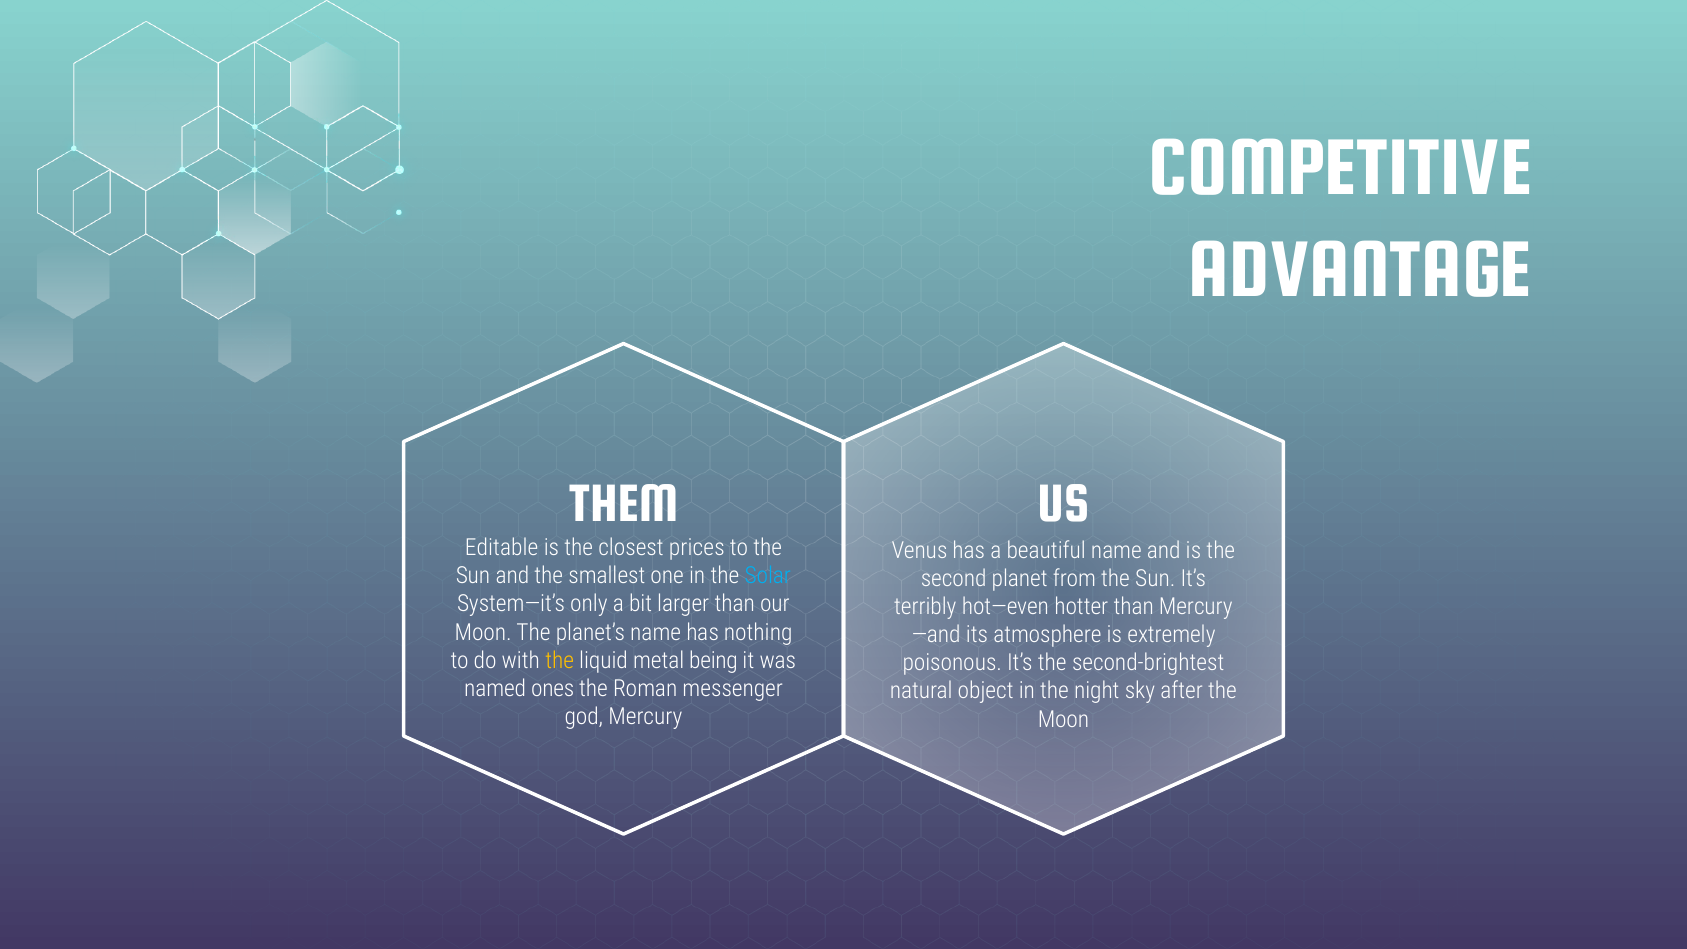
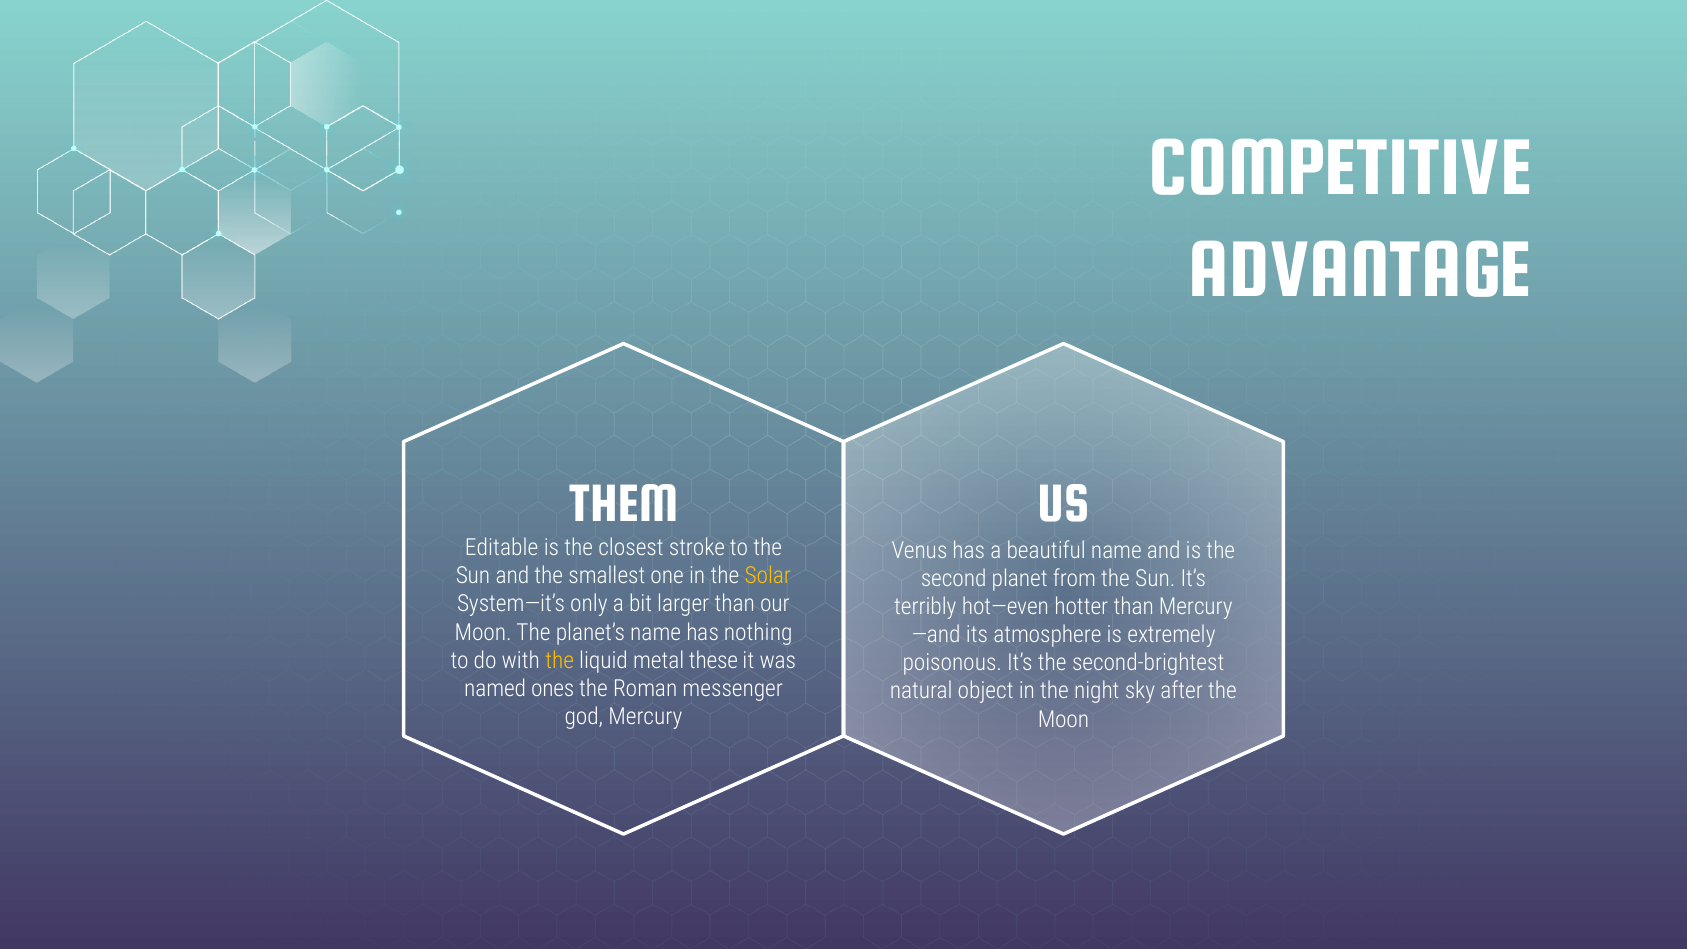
prices: prices -> stroke
Solar colour: light blue -> yellow
being: being -> these
